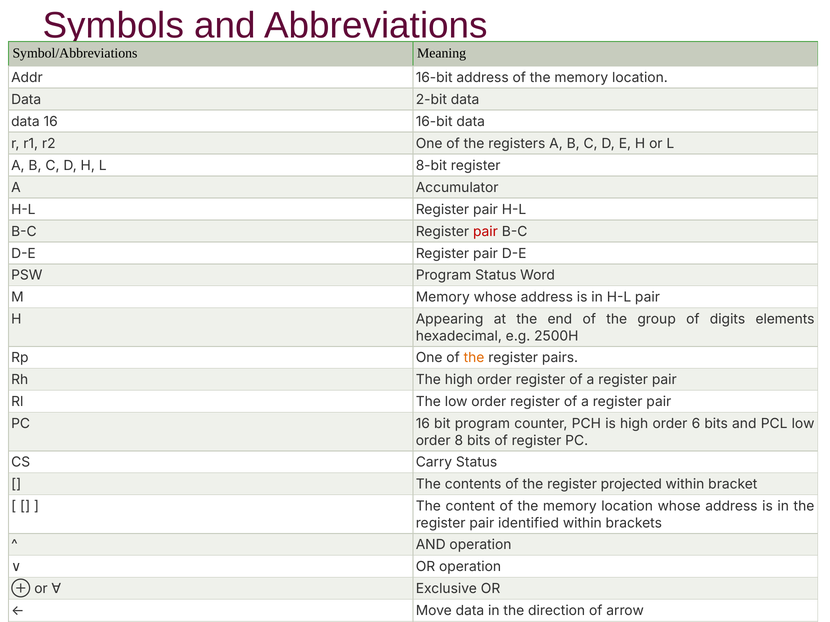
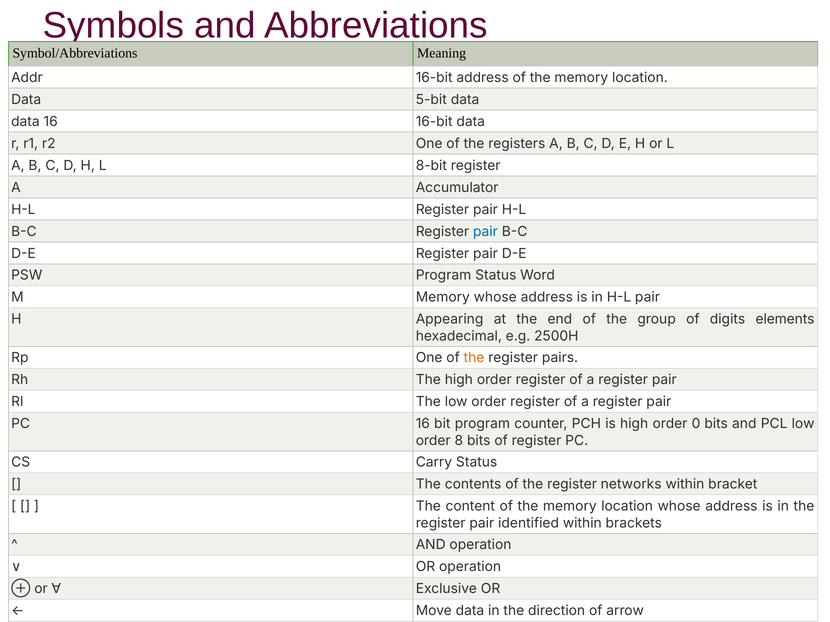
2-bit: 2-bit -> 5-bit
pair at (486, 232) colour: red -> blue
6: 6 -> 0
projected: projected -> networks
